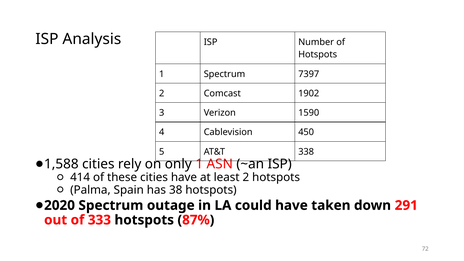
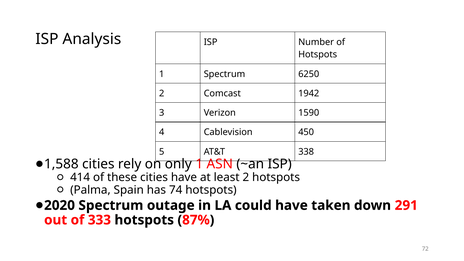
7397: 7397 -> 6250
1902: 1902 -> 1942
38: 38 -> 74
